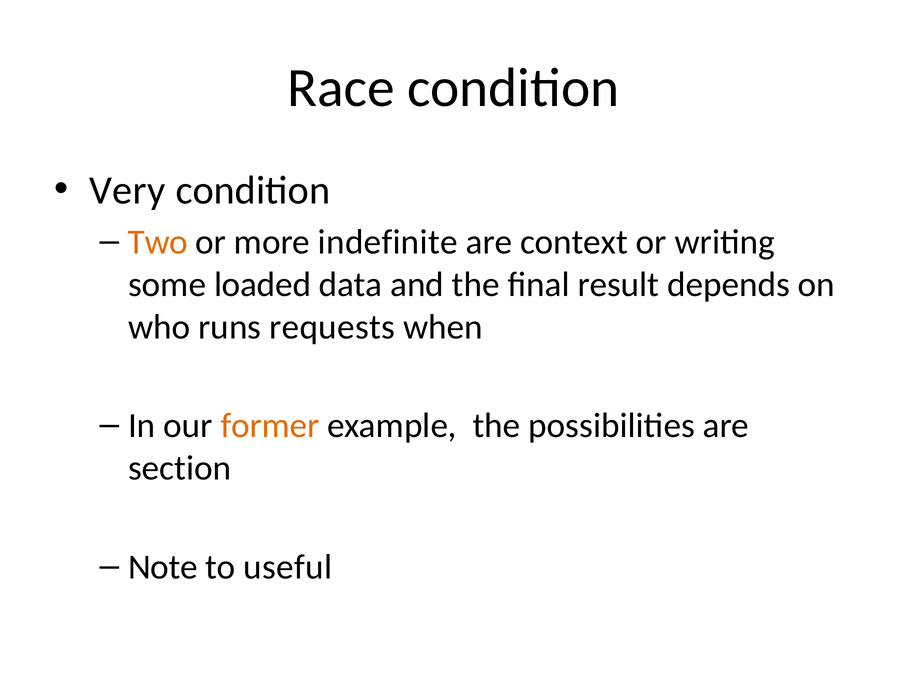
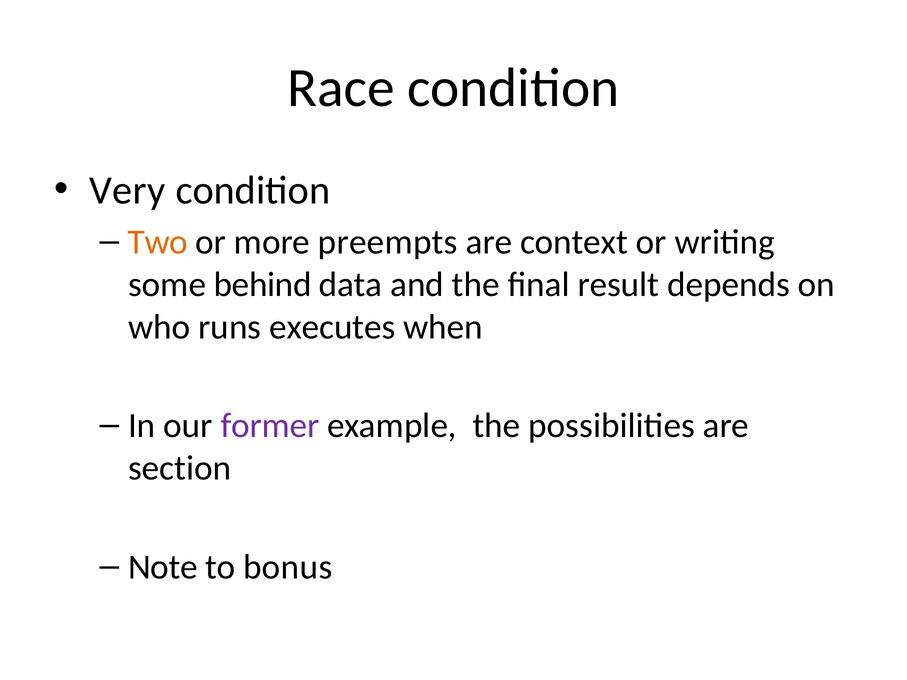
indefinite: indefinite -> preempts
loaded: loaded -> behind
requests: requests -> executes
former colour: orange -> purple
useful: useful -> bonus
